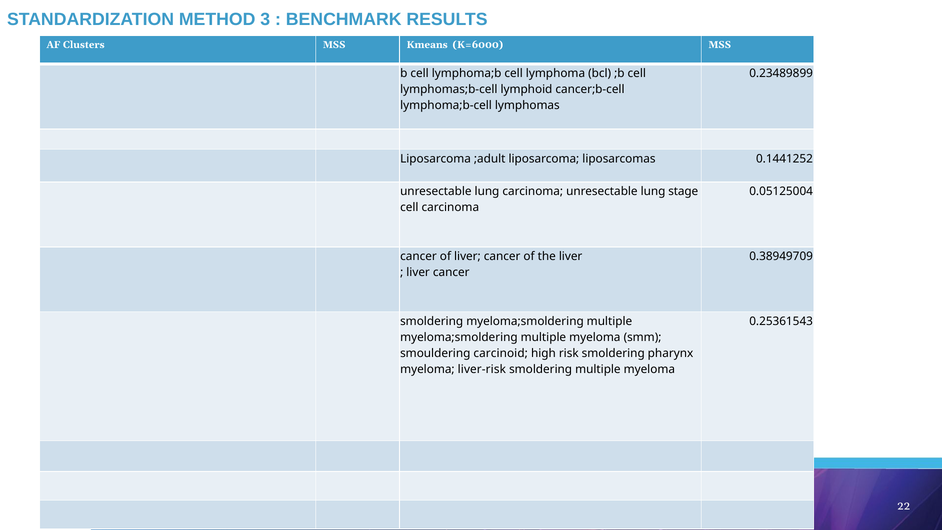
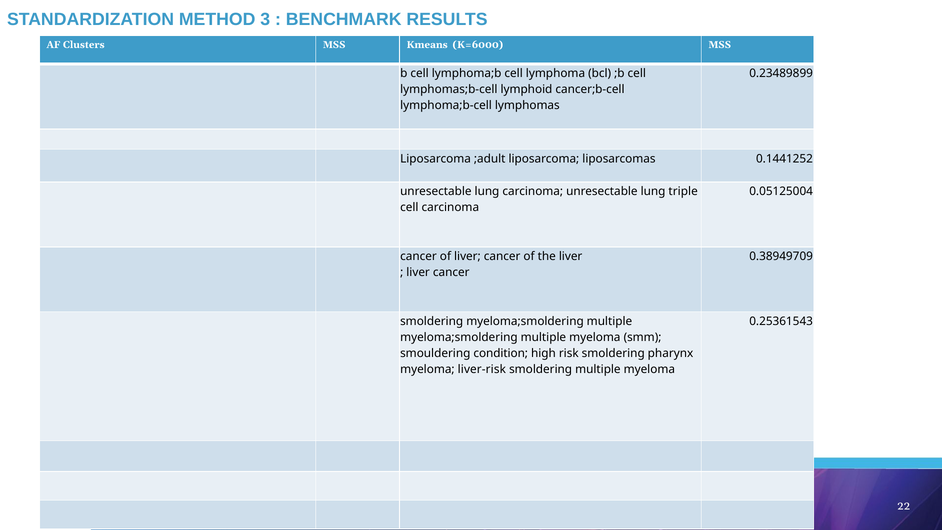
stage: stage -> triple
carcinoid: carcinoid -> condition
